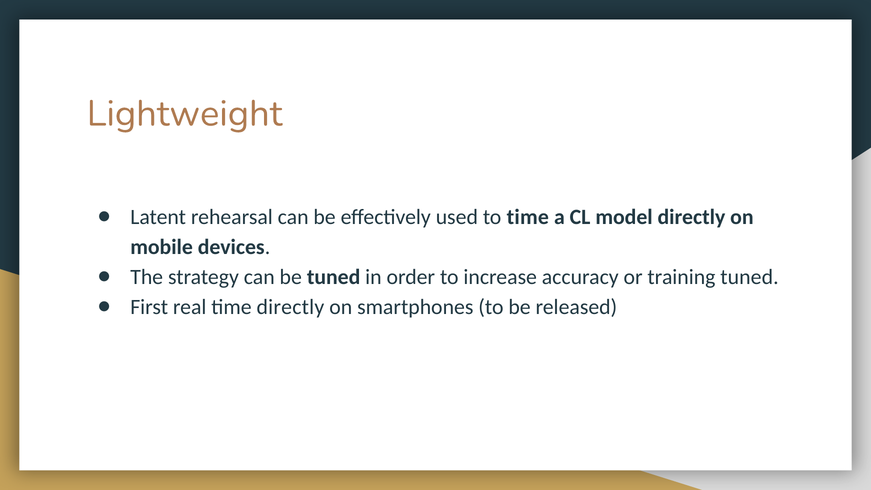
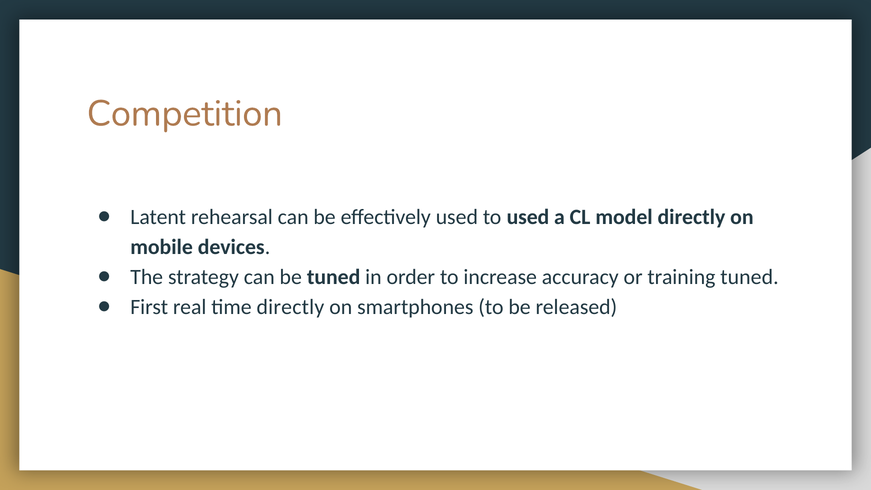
Lightweight: Lightweight -> Competition
to time: time -> used
